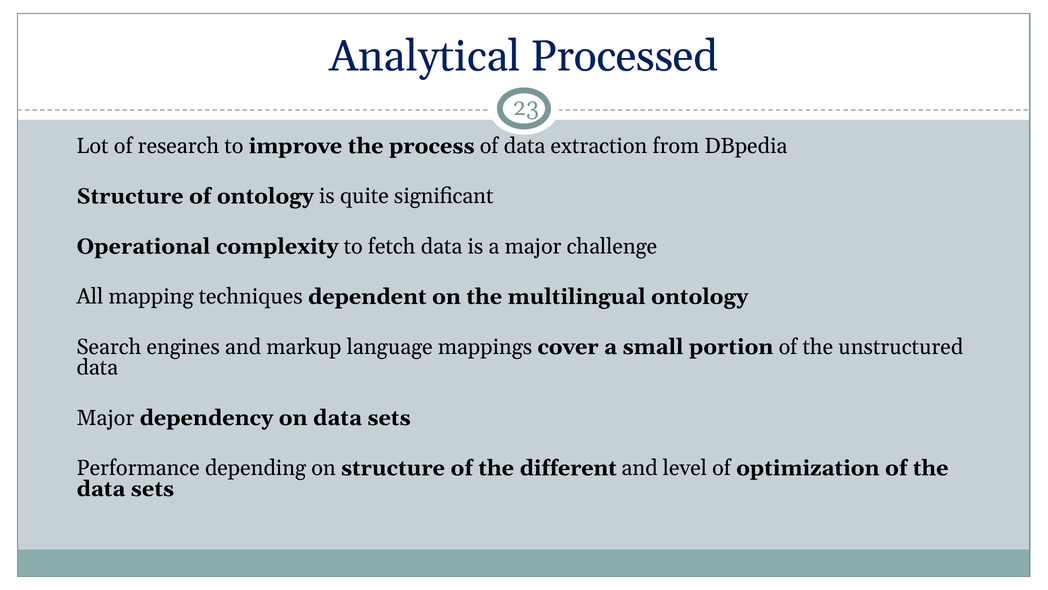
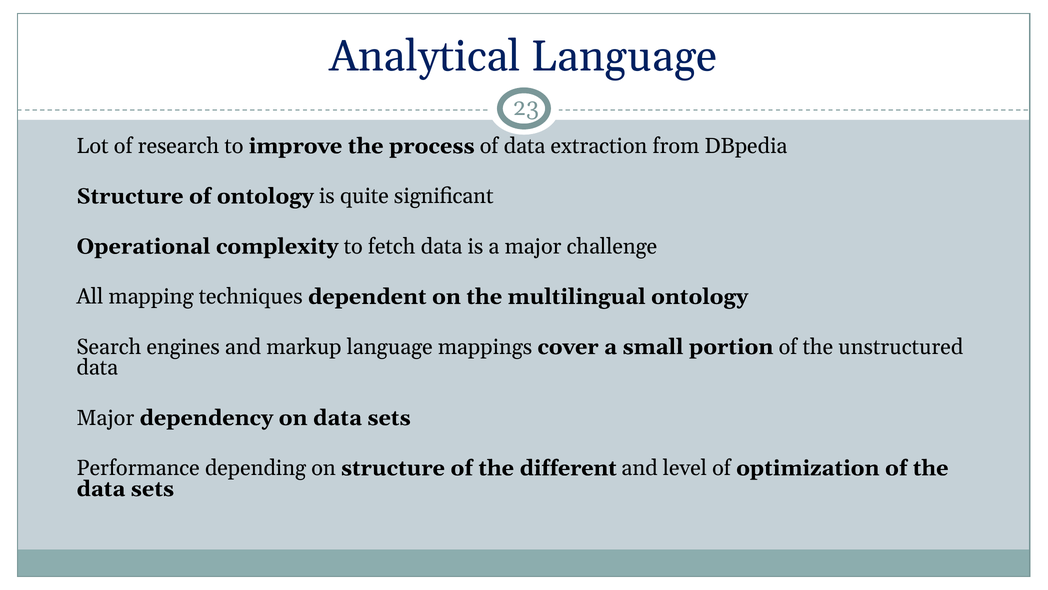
Analytical Processed: Processed -> Language
